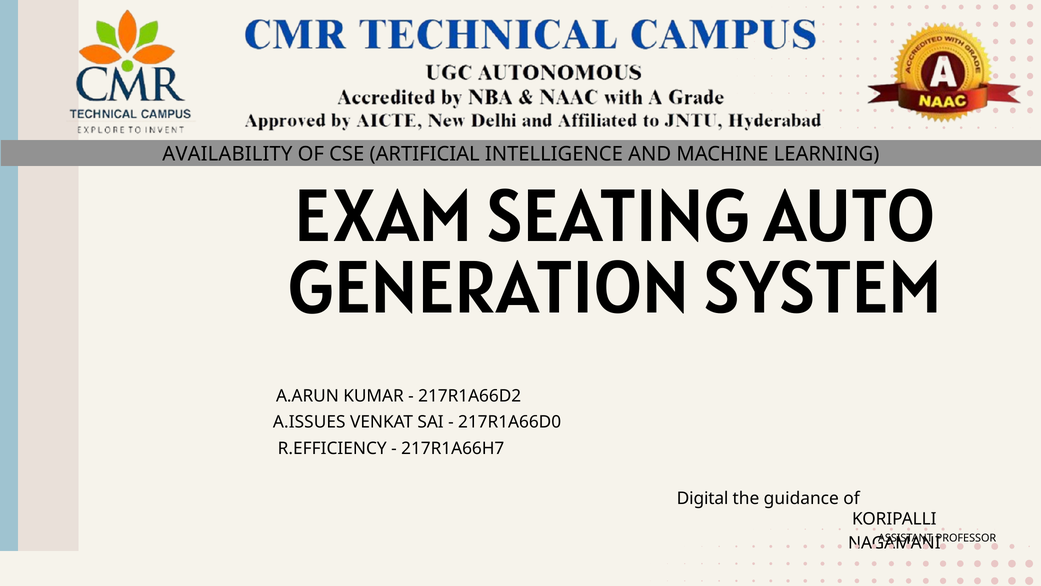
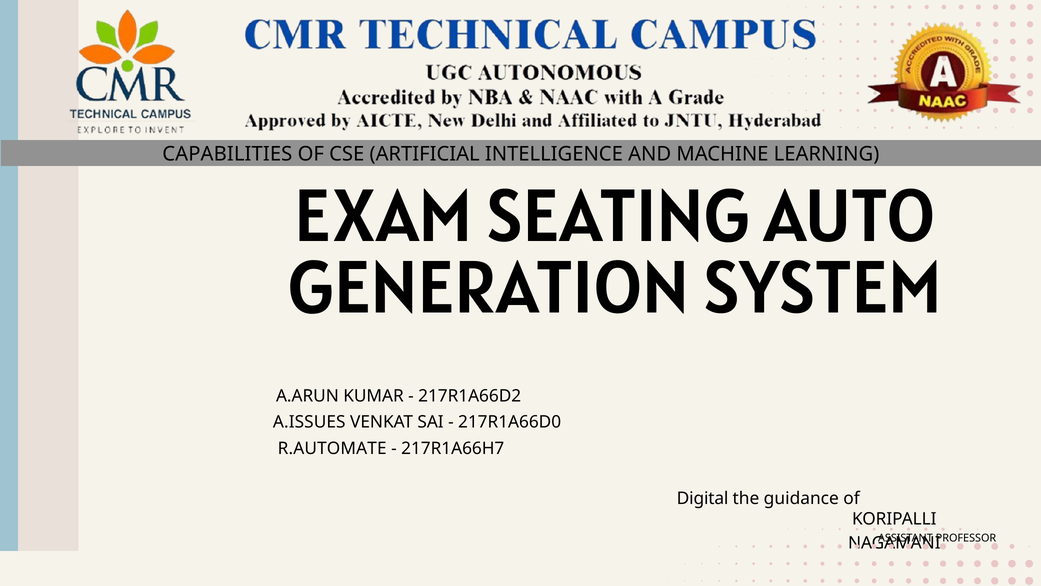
AVAILABILITY: AVAILABILITY -> CAPABILITIES
R.EFFICIENCY: R.EFFICIENCY -> R.AUTOMATE
